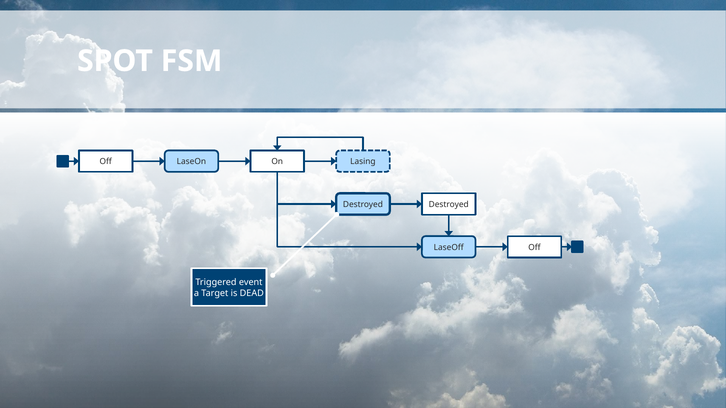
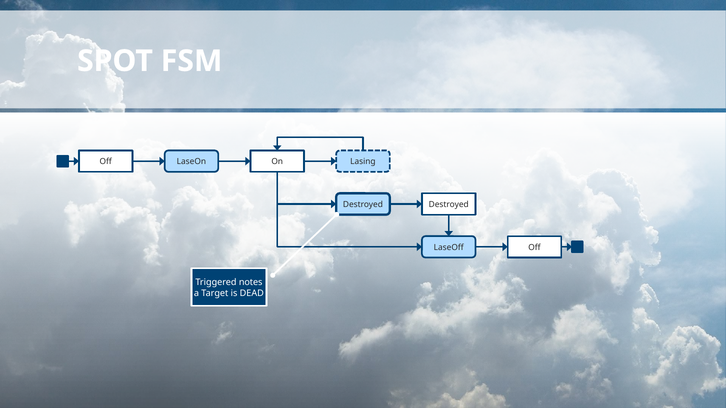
event: event -> notes
